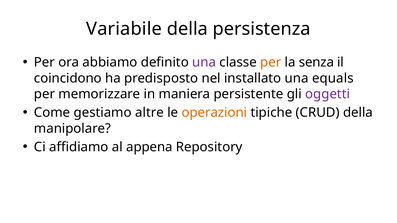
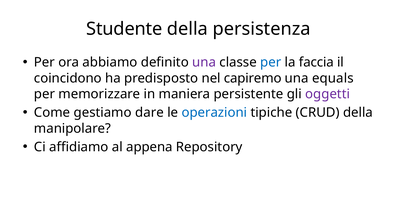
Variabile: Variabile -> Studente
per at (271, 62) colour: orange -> blue
senza: senza -> faccia
installato: installato -> capiremo
altre: altre -> dare
operazioni colour: orange -> blue
